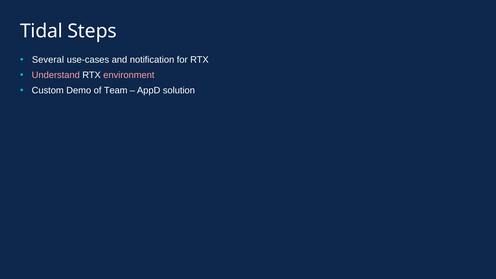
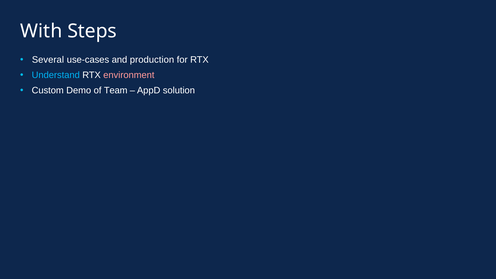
Tidal: Tidal -> With
notification: notification -> production
Understand colour: pink -> light blue
